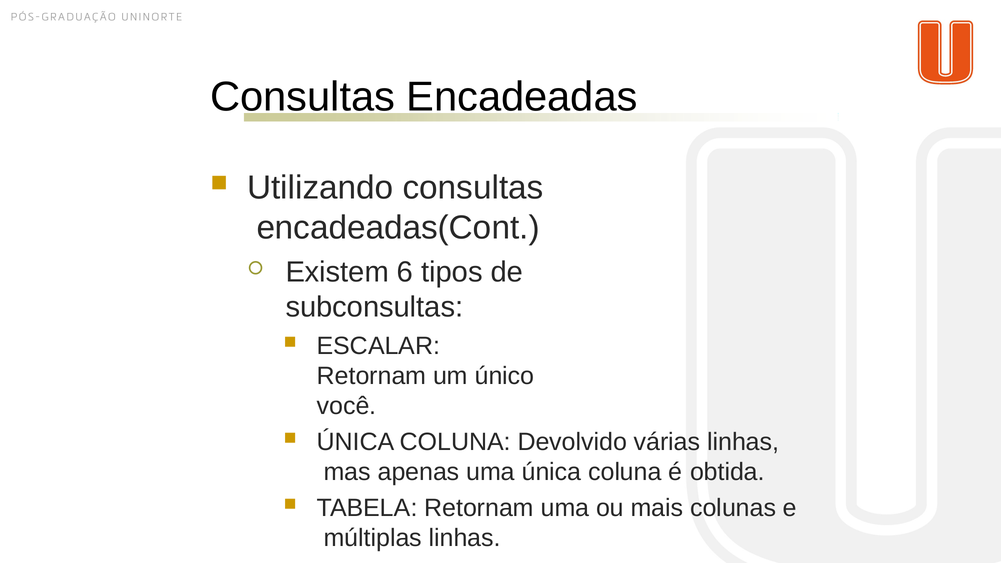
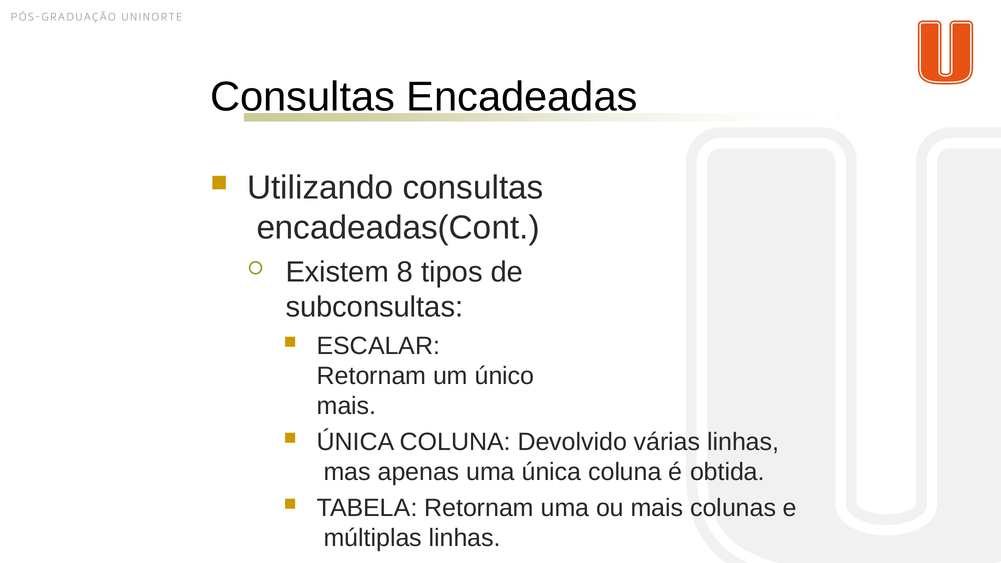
6: 6 -> 8
você at (347, 406): você -> mais
